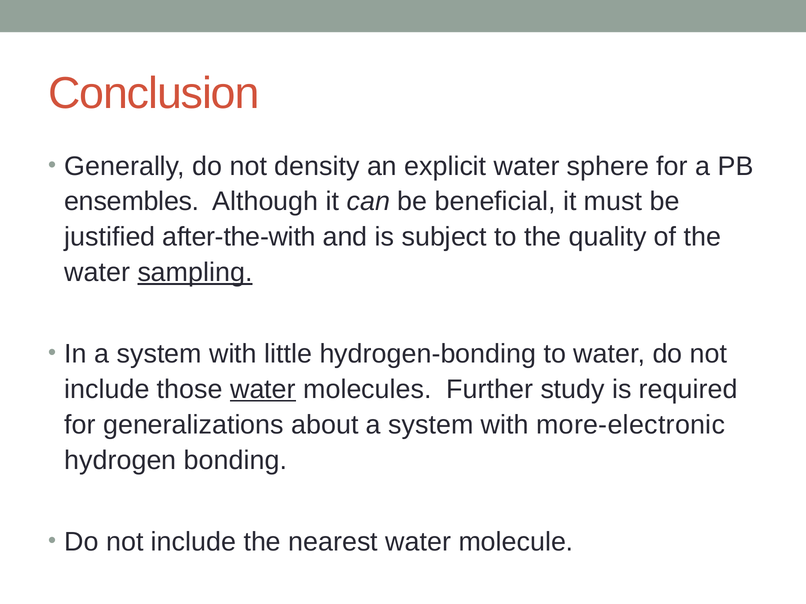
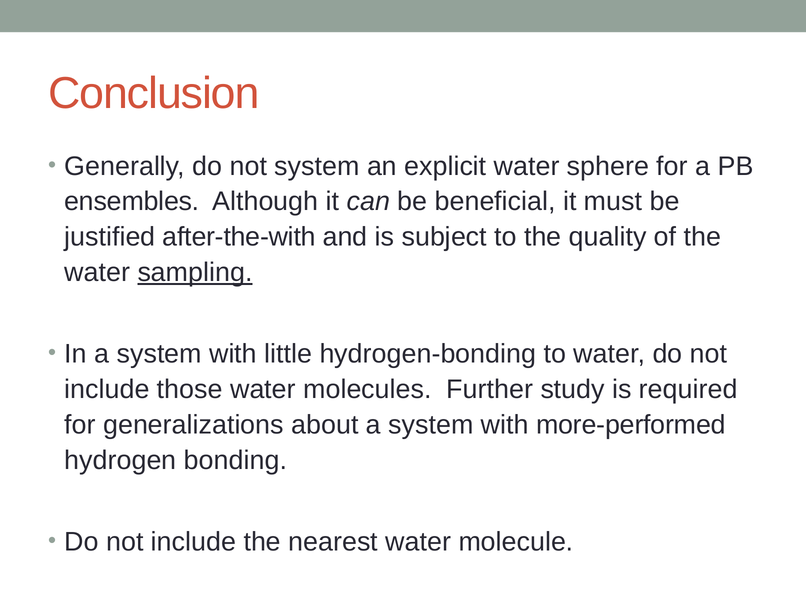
not density: density -> system
water at (263, 390) underline: present -> none
more-electronic: more-electronic -> more-performed
